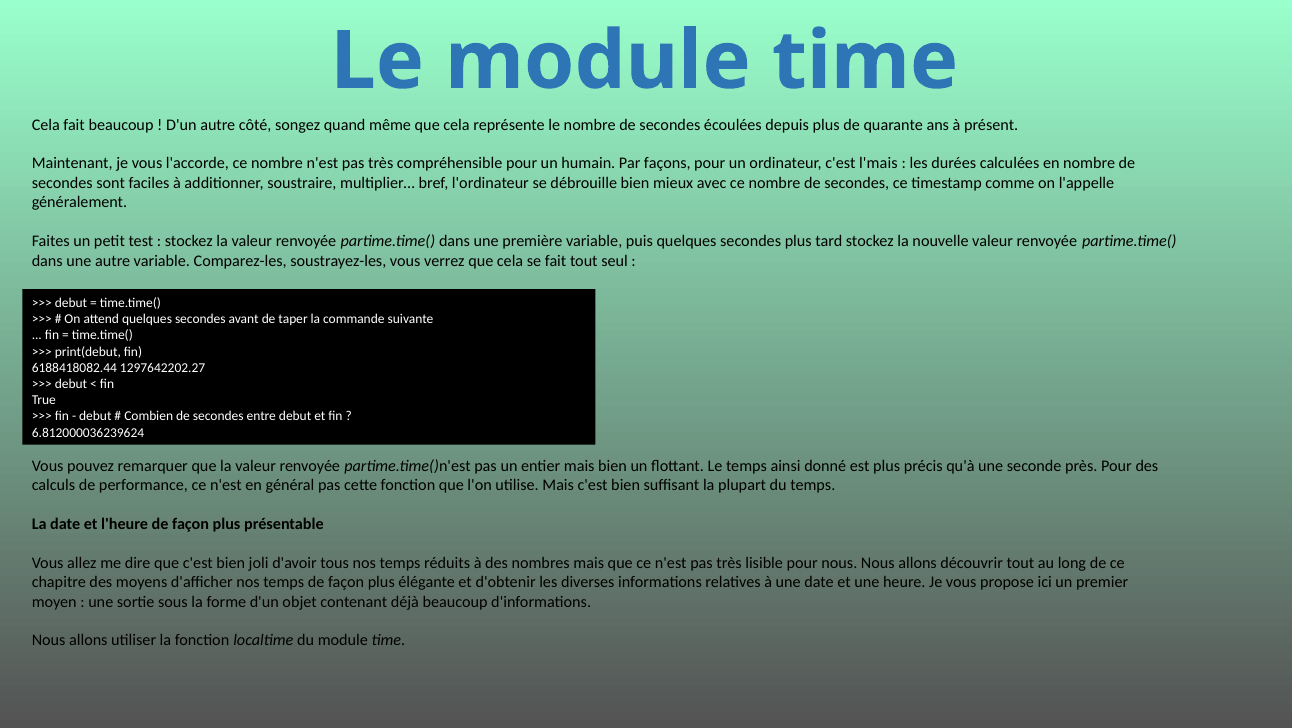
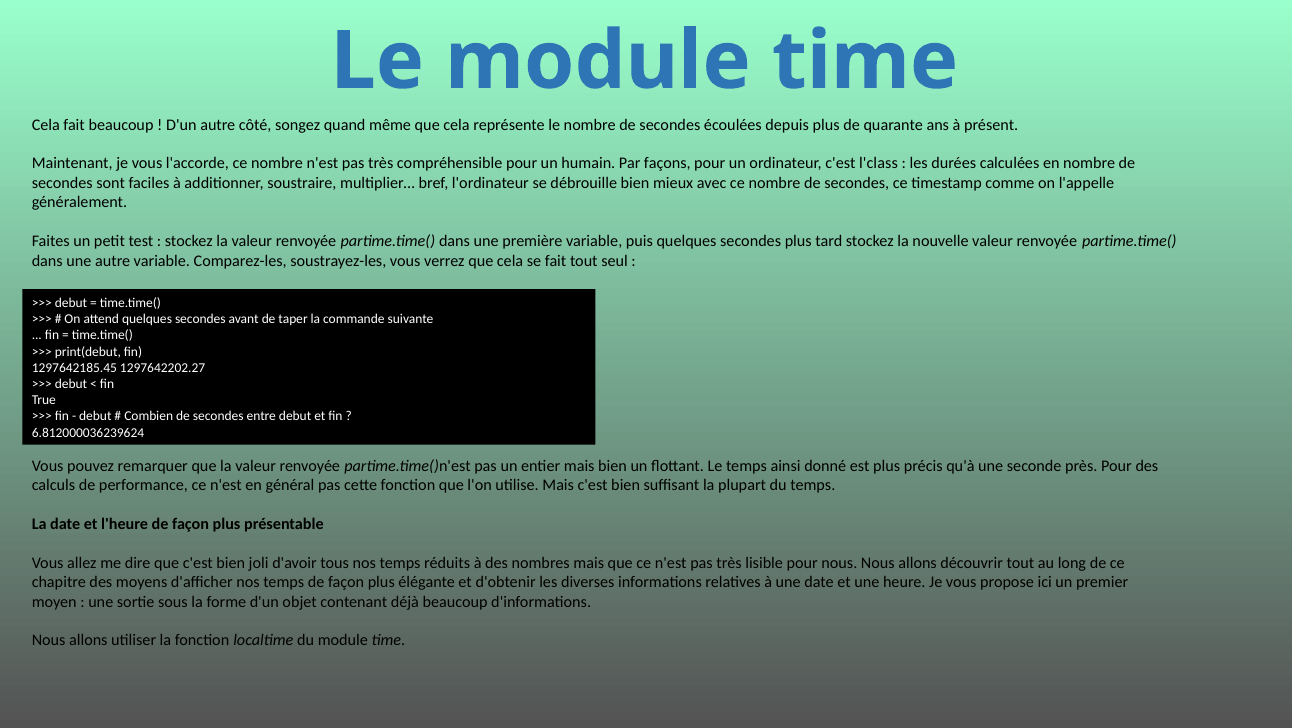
l'mais: l'mais -> l'class
6188418082.44: 6188418082.44 -> 1297642185.45
